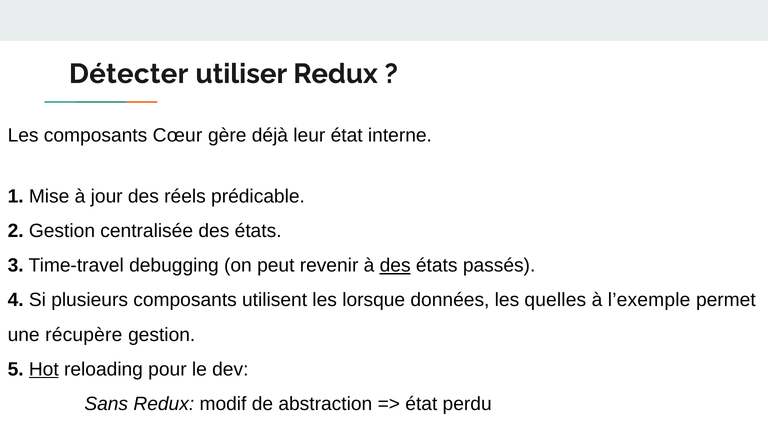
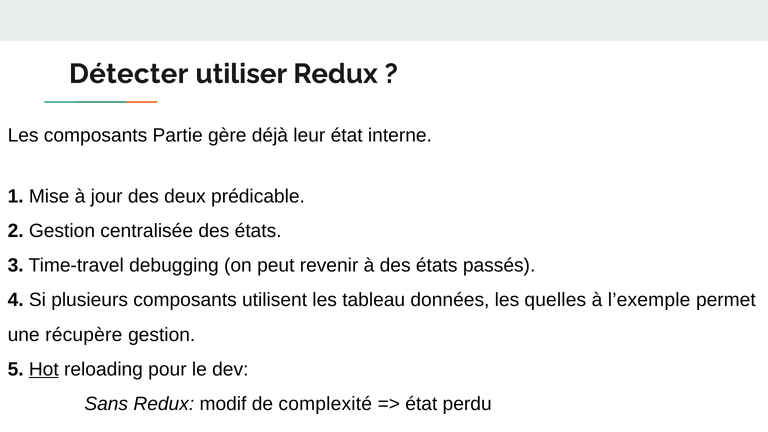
Cœur: Cœur -> Partie
réels: réels -> deux
des at (395, 266) underline: present -> none
lorsque: lorsque -> tableau
abstraction: abstraction -> complexité
